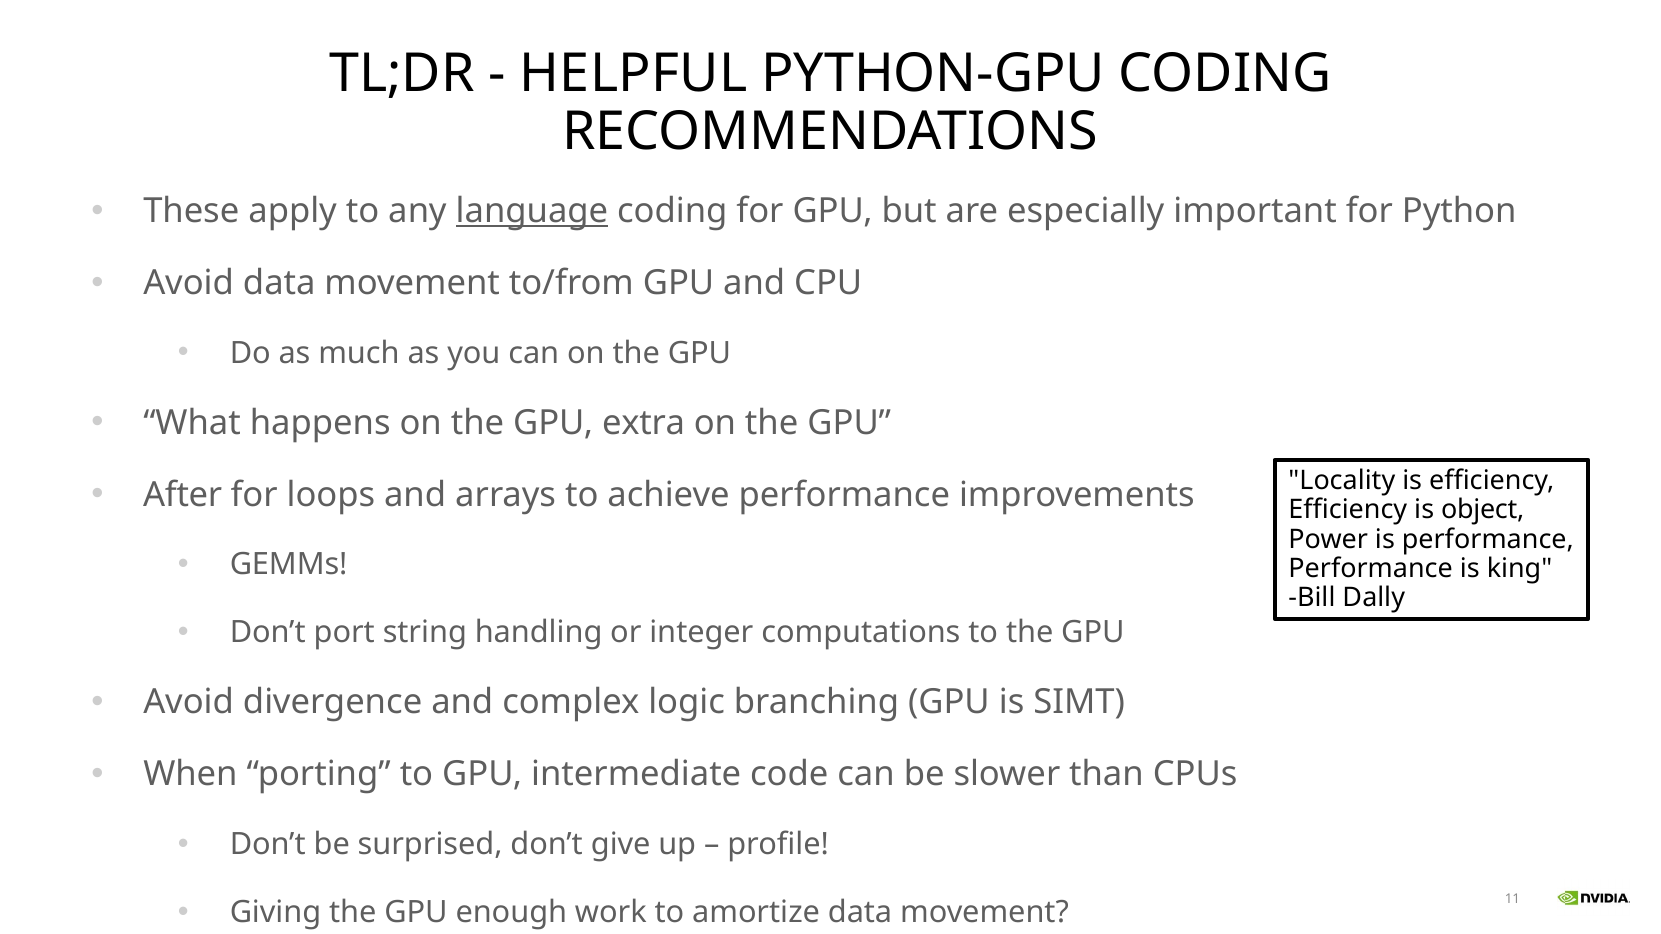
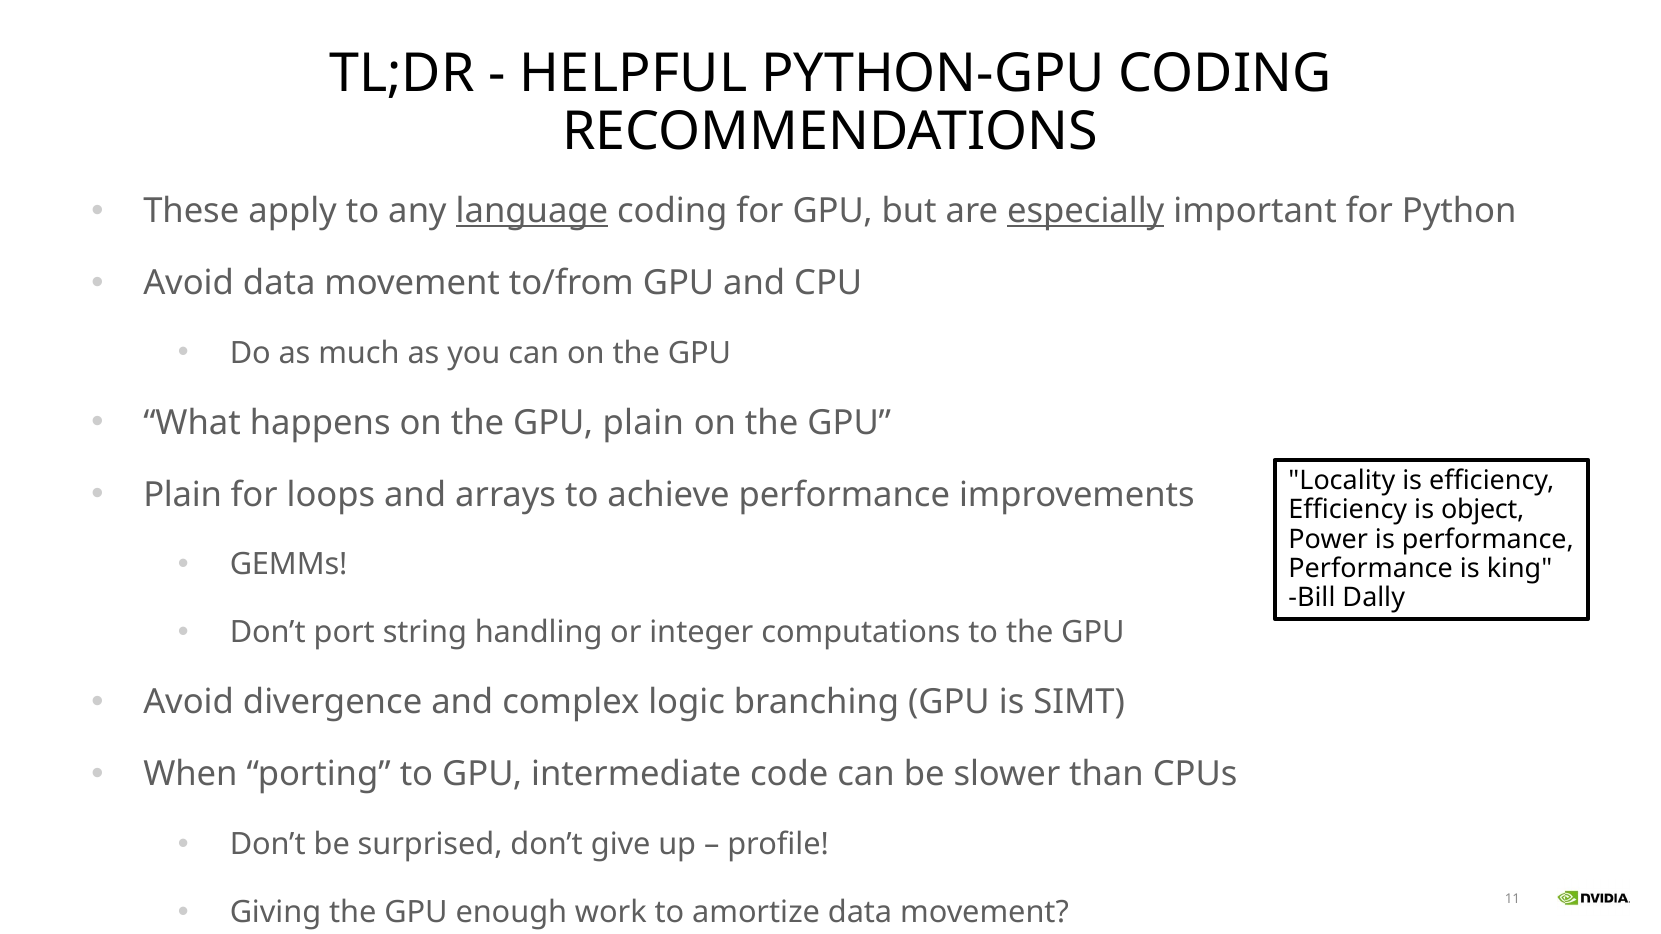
especially underline: none -> present
GPU extra: extra -> plain
After at (183, 495): After -> Plain
